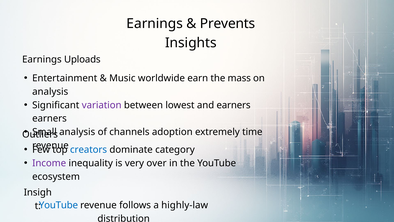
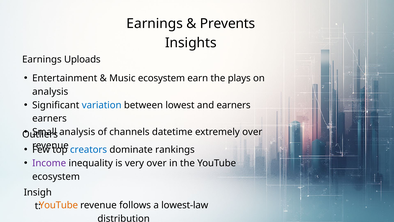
Music worldwide: worldwide -> ecosystem
mass: mass -> plays
variation colour: purple -> blue
adoption: adoption -> datetime
extremely time: time -> over
category: category -> rankings
YouTube at (58, 205) colour: blue -> orange
highly-law: highly-law -> lowest-law
